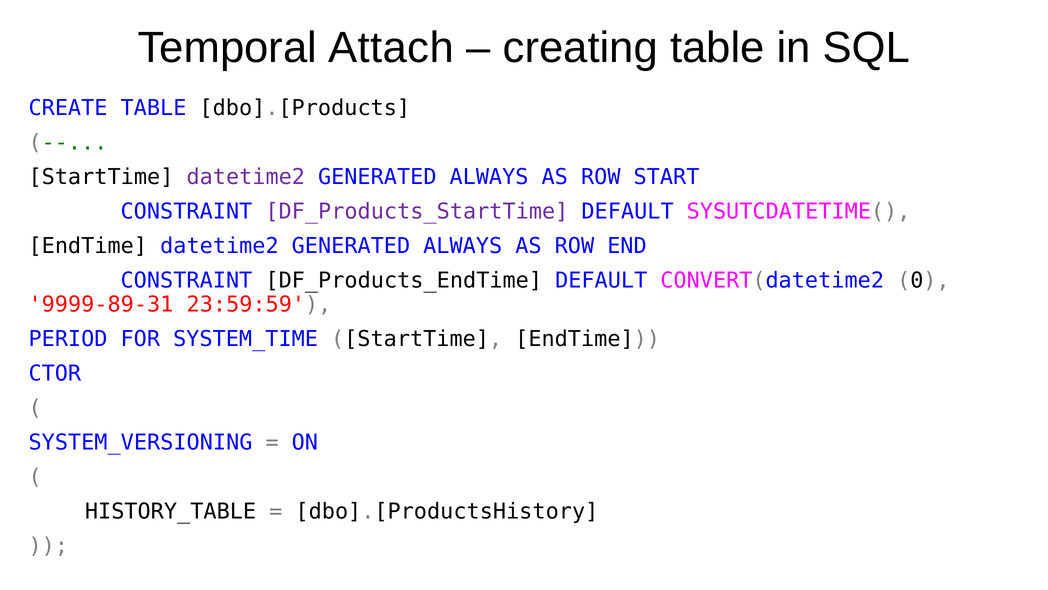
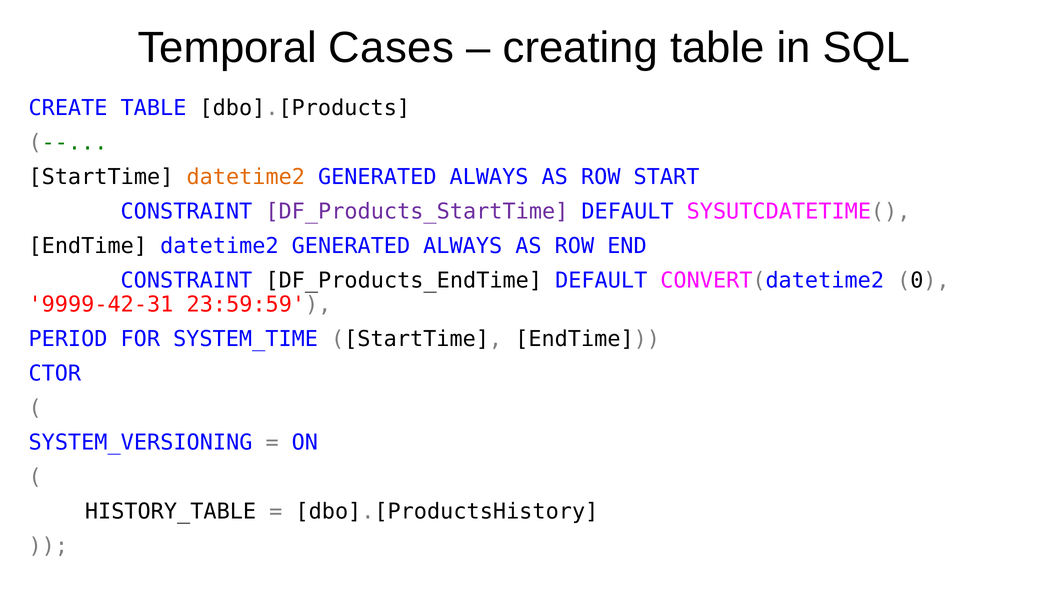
Attach: Attach -> Cases
datetime2 at (246, 177) colour: purple -> orange
9999-89-31: 9999-89-31 -> 9999-42-31
